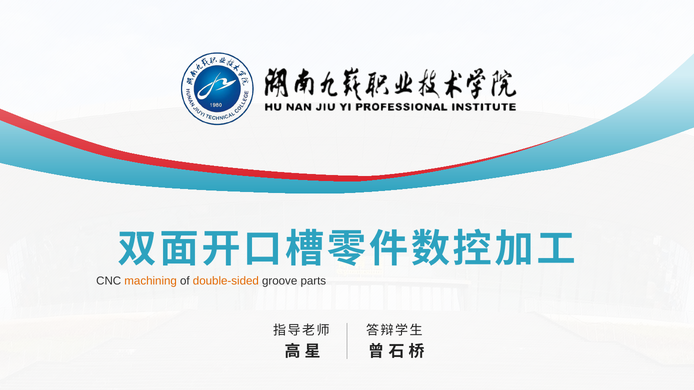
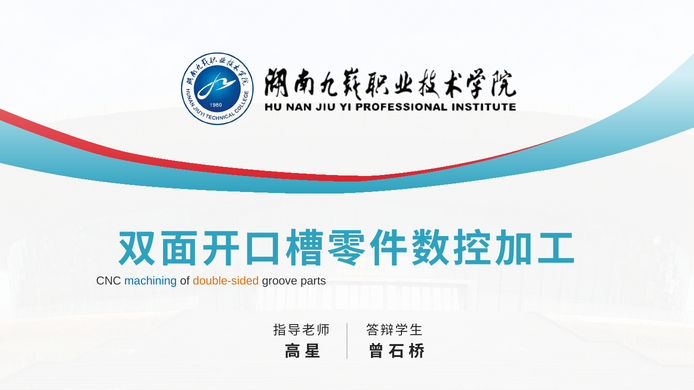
machining colour: orange -> blue
